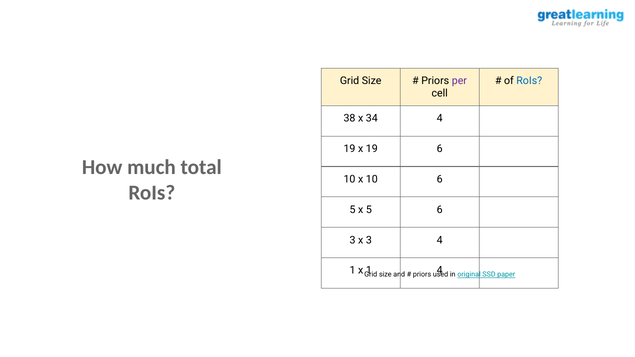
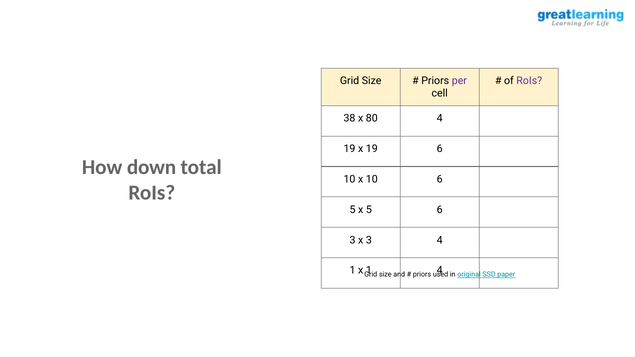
RoIs at (529, 81) colour: blue -> purple
34: 34 -> 80
much: much -> down
